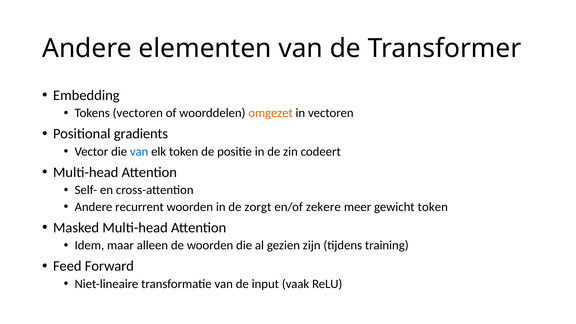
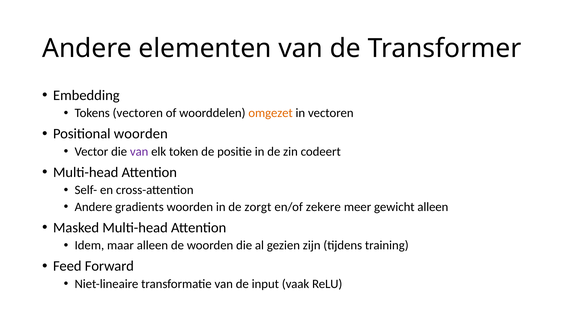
Positional gradients: gradients -> woorden
van at (139, 152) colour: blue -> purple
recurrent: recurrent -> gradients
gewicht token: token -> alleen
